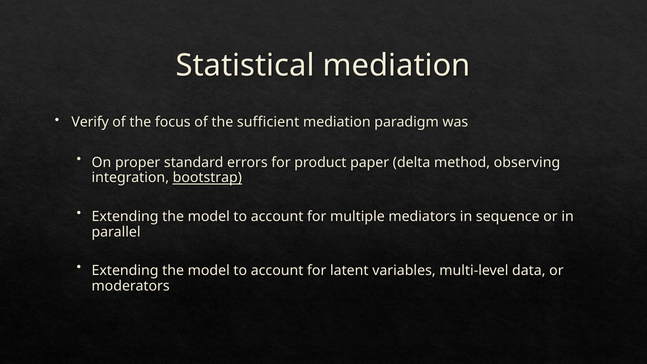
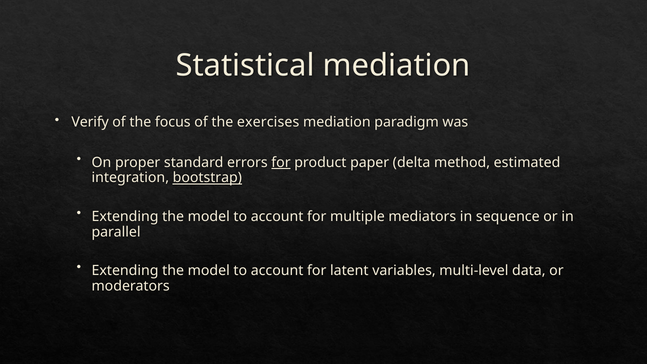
sufficient: sufficient -> exercises
for at (281, 162) underline: none -> present
observing: observing -> estimated
